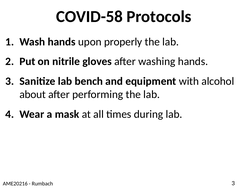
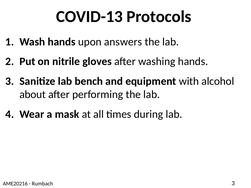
COVID-58: COVID-58 -> COVID-13
properly: properly -> answers
